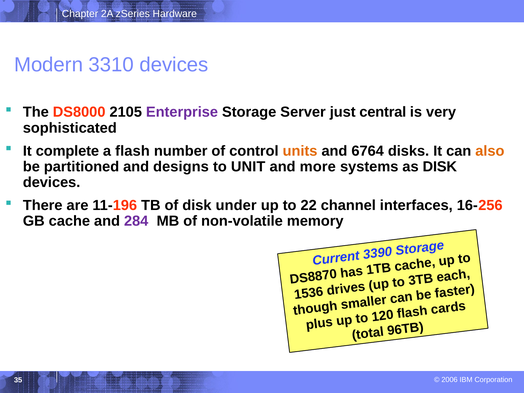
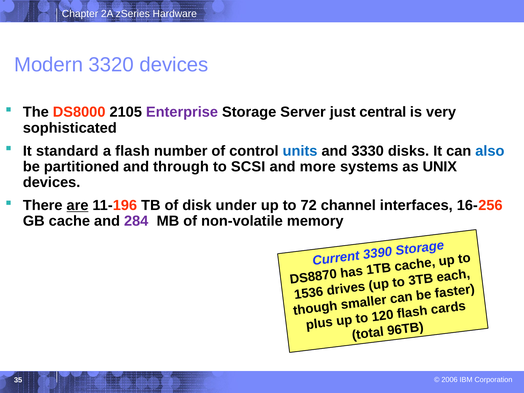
3310: 3310 -> 3320
complete: complete -> standard
units colour: orange -> blue
6764: 6764 -> 3330
also colour: orange -> blue
designs: designs -> through
UNIT: UNIT -> SCSI
as DISK: DISK -> UNIX
are underline: none -> present
22: 22 -> 72
